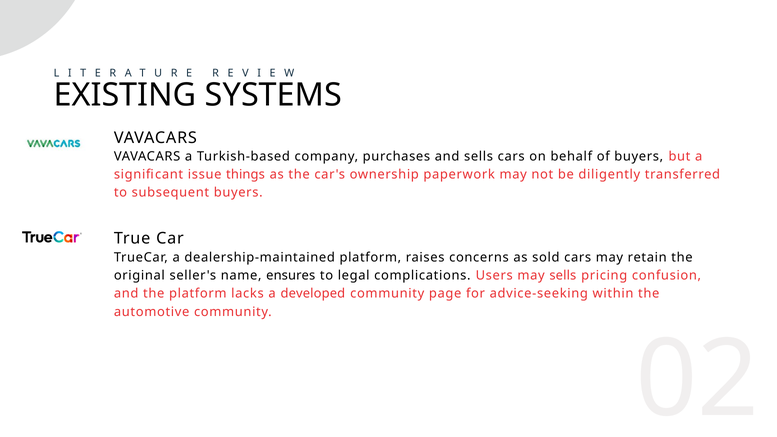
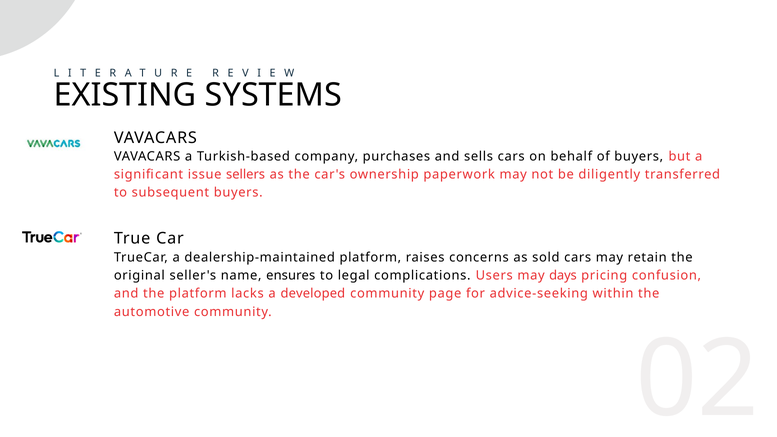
things: things -> sellers
may sells: sells -> days
